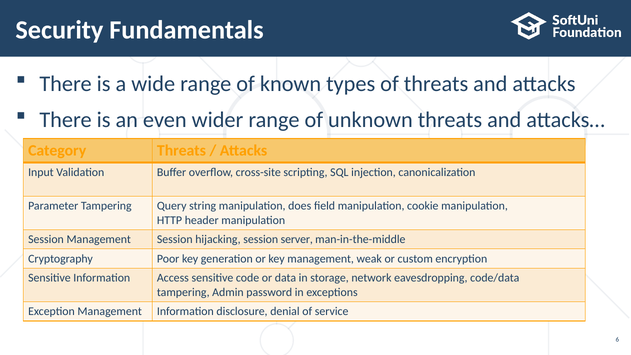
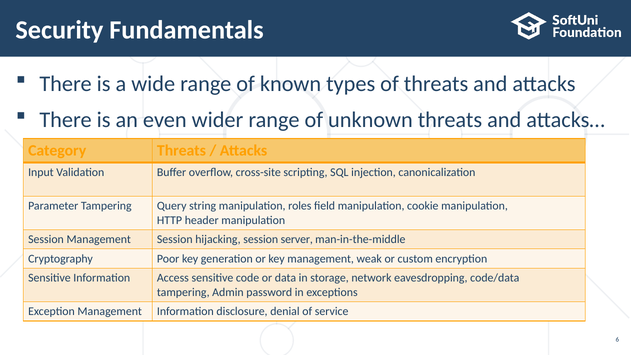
does: does -> roles
